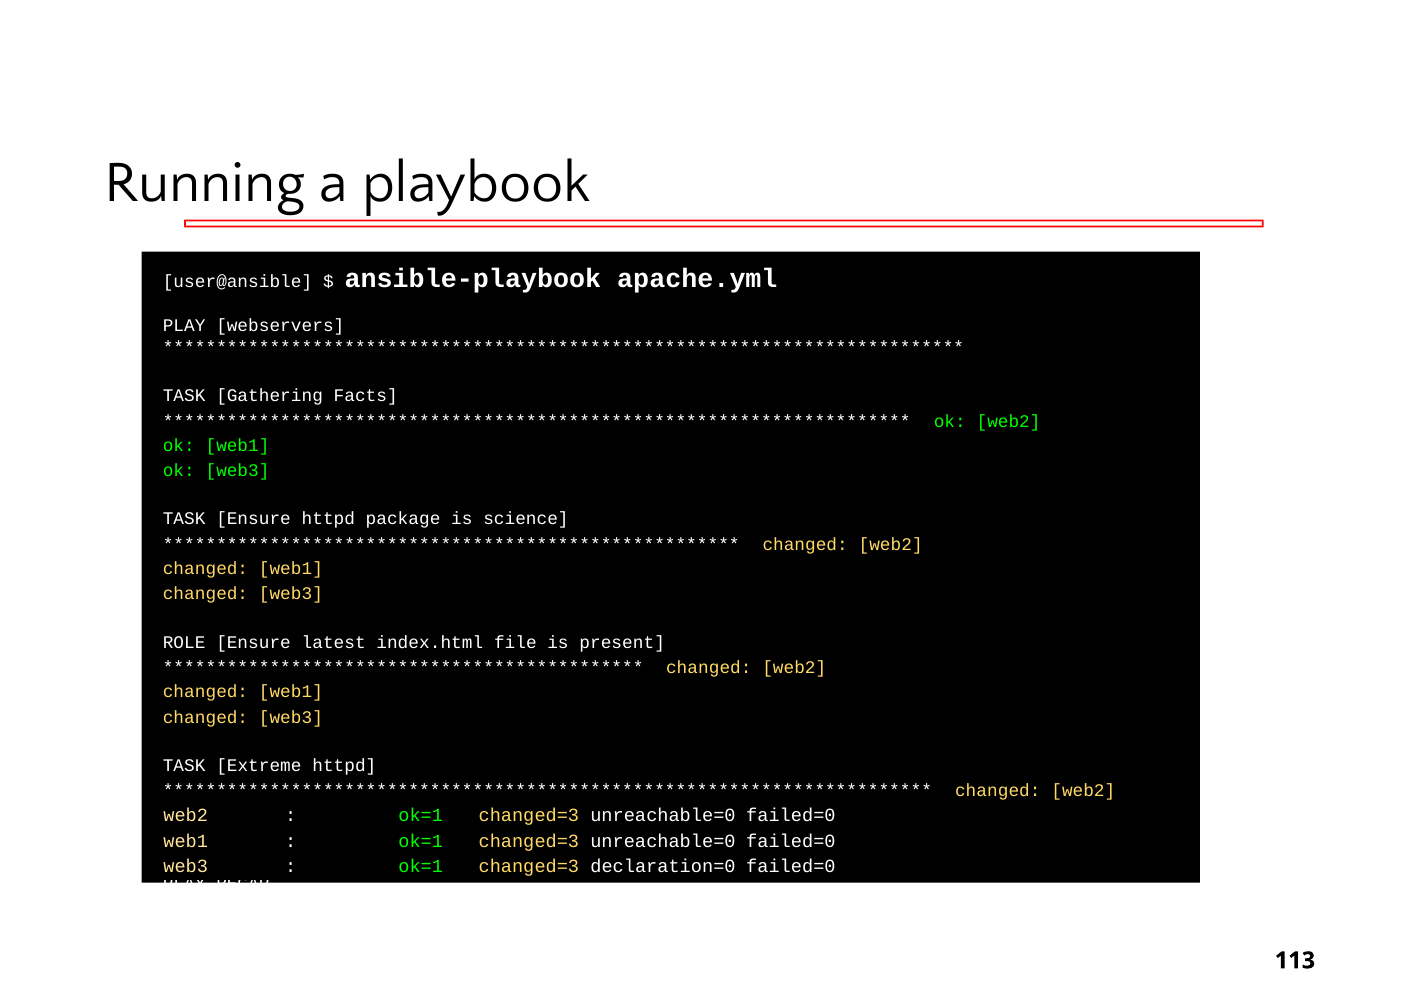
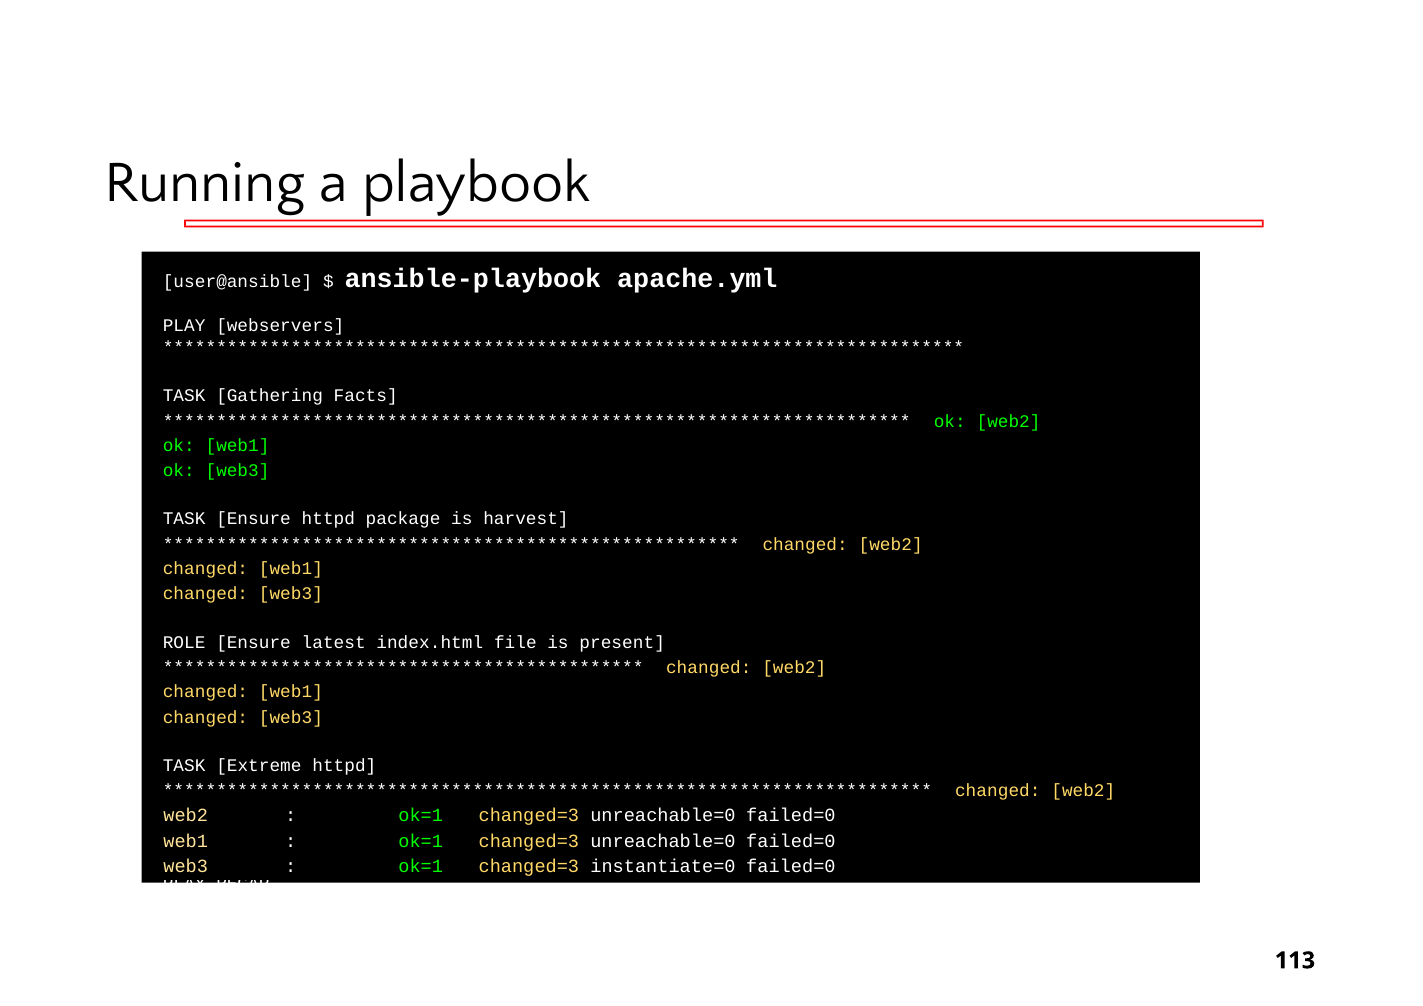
science: science -> harvest
declaration=0: declaration=0 -> instantiate=0
